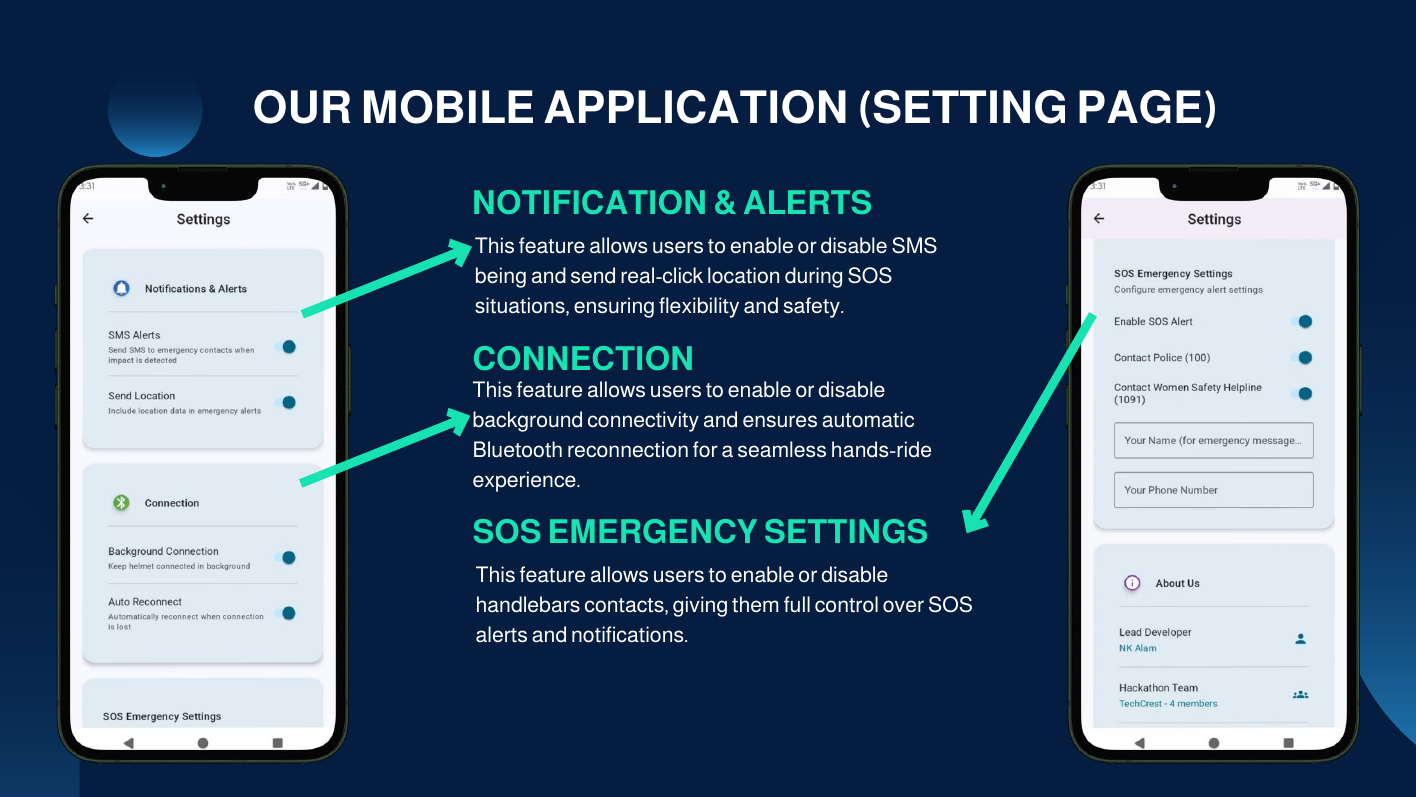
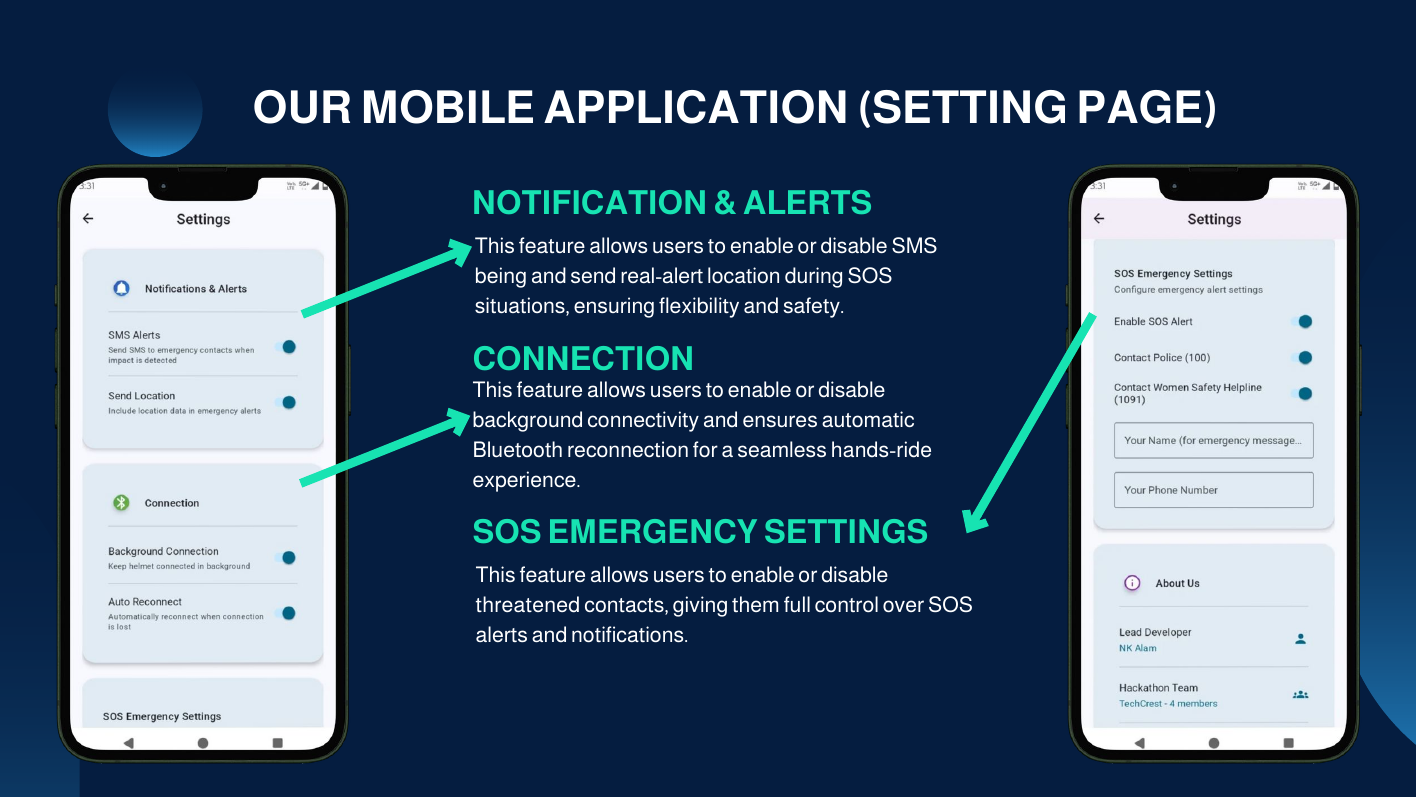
real-click: real-click -> real-alert
handlebars: handlebars -> threatened
